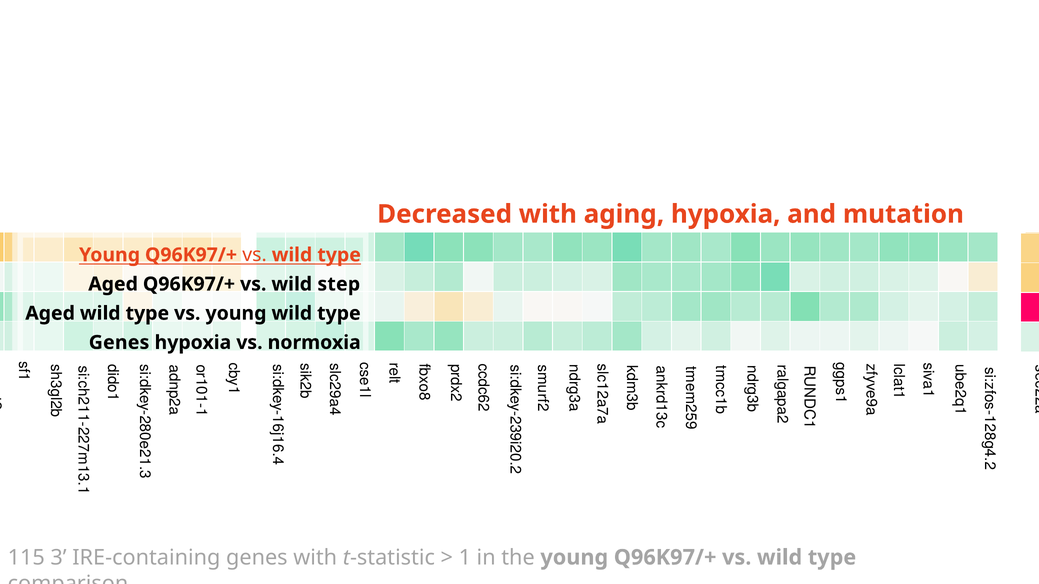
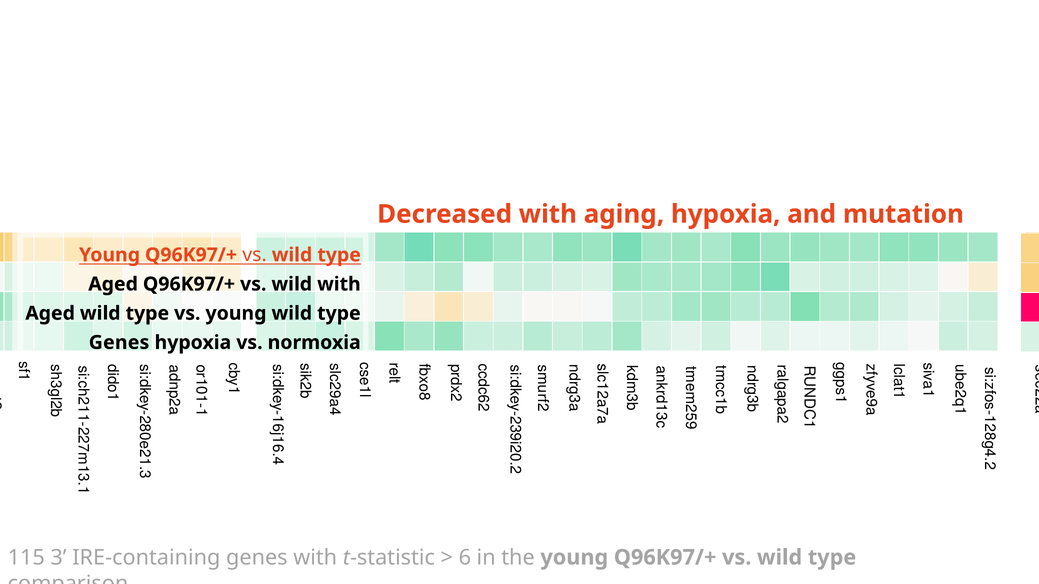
wild step: step -> with
1 at (465, 558): 1 -> 6
